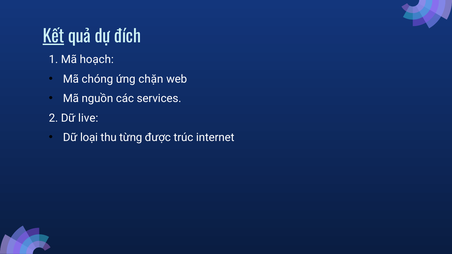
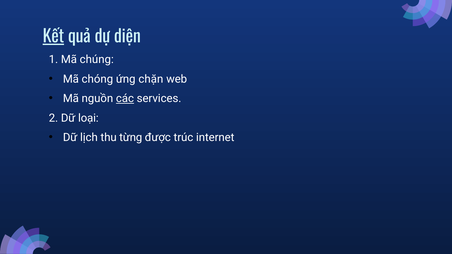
đích: đích -> diện
hoạch: hoạch -> chúng
các underline: none -> present
live: live -> loại
loại: loại -> lịch
